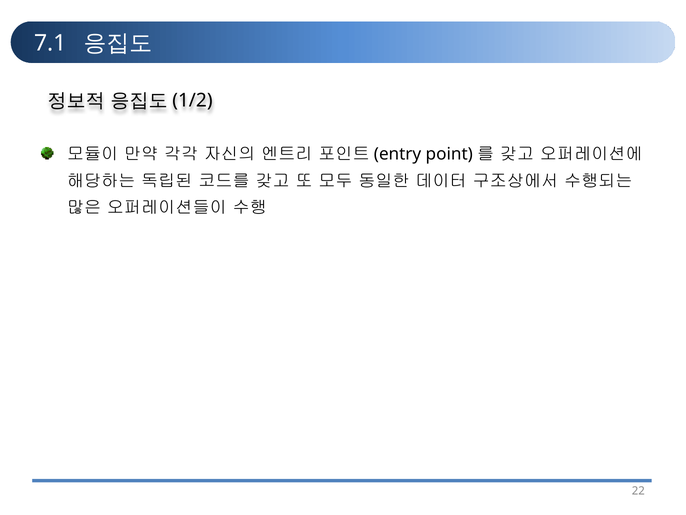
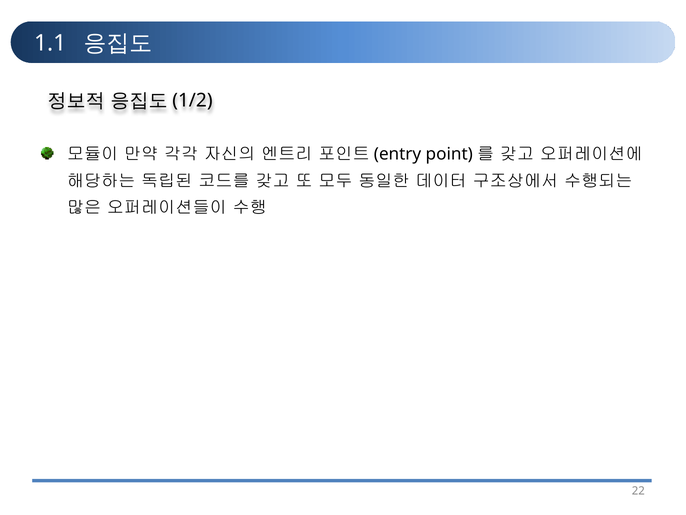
7.1: 7.1 -> 1.1
